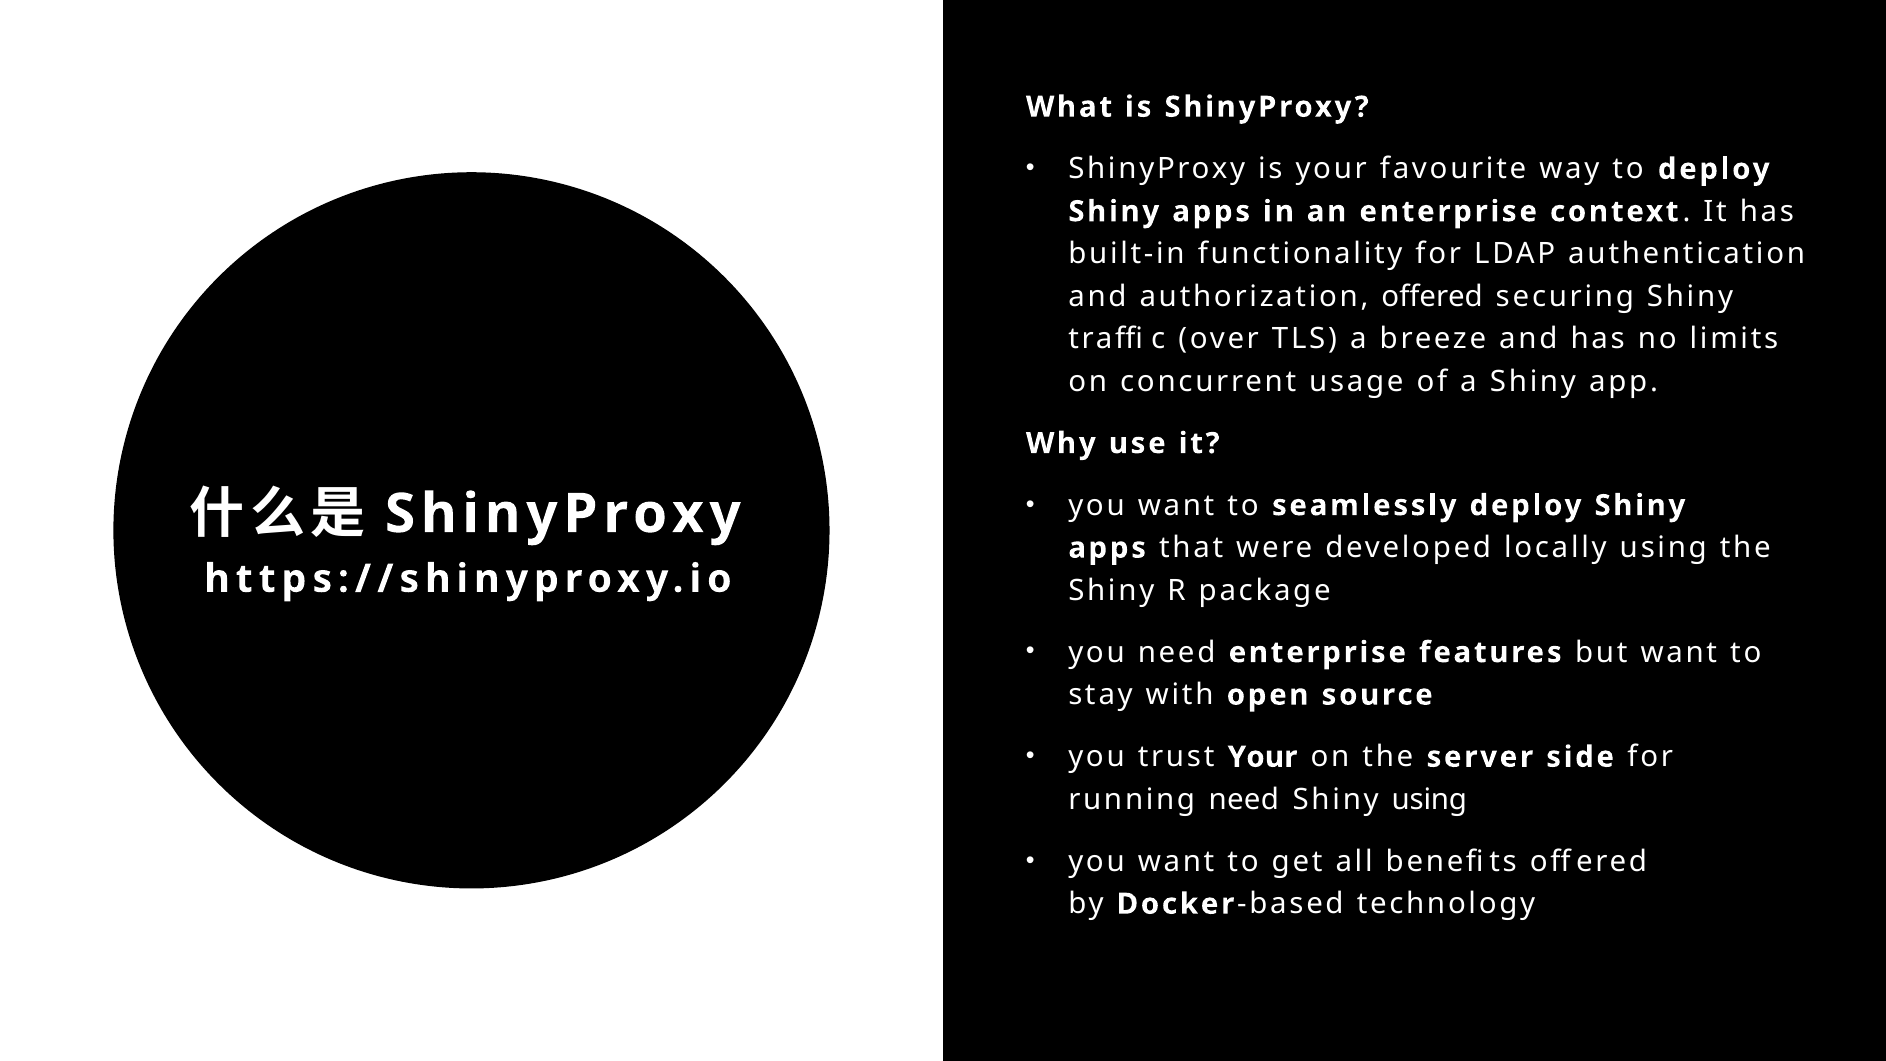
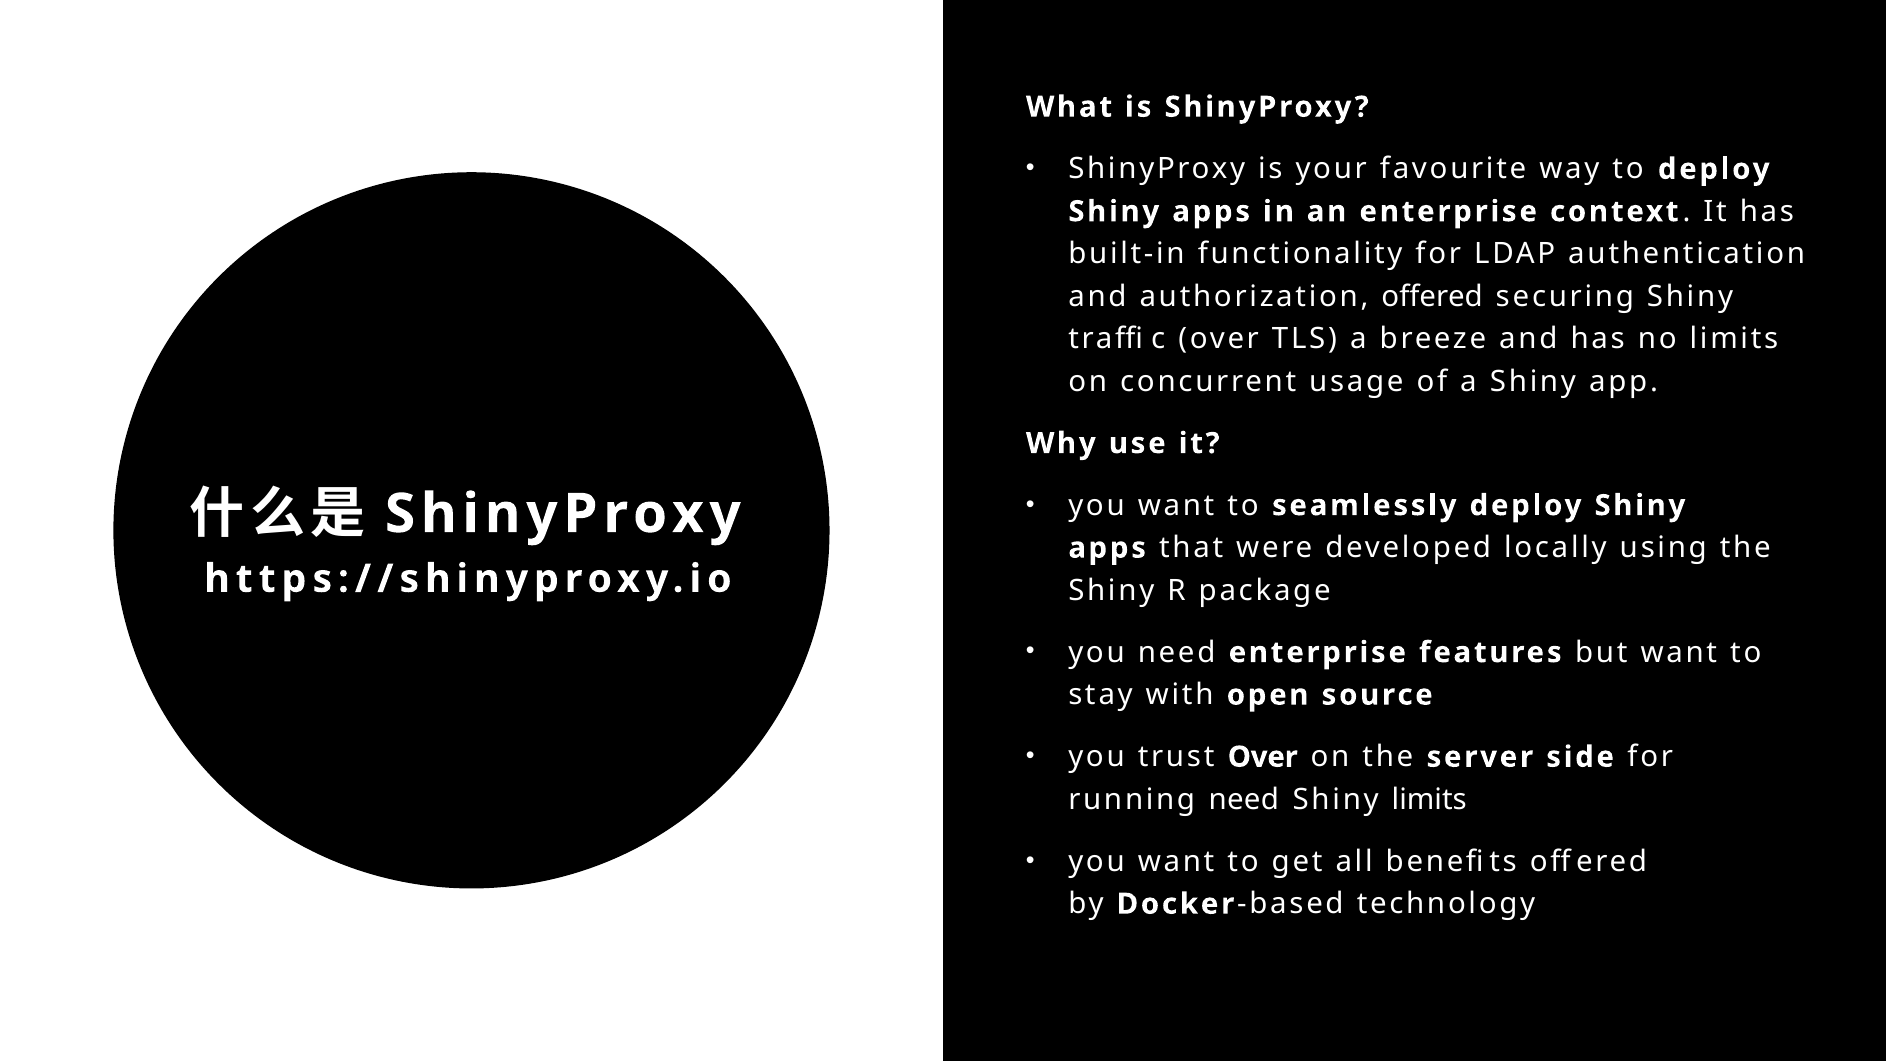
trust Your: Your -> Over
Shiny using: using -> limits
